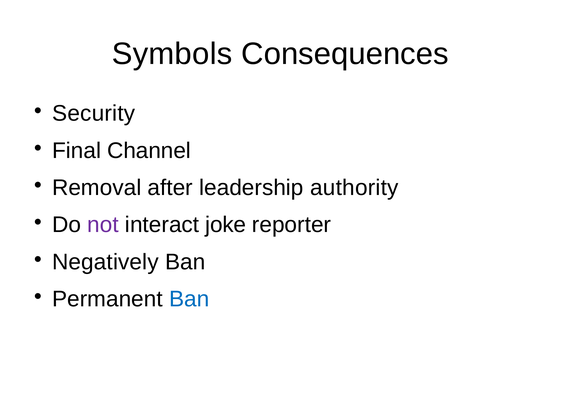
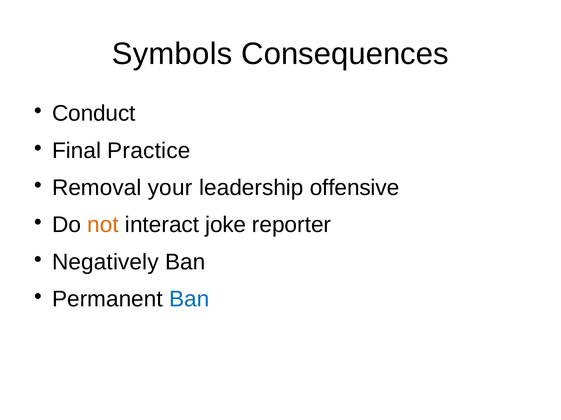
Security: Security -> Conduct
Channel: Channel -> Practice
after: after -> your
authority: authority -> offensive
not colour: purple -> orange
